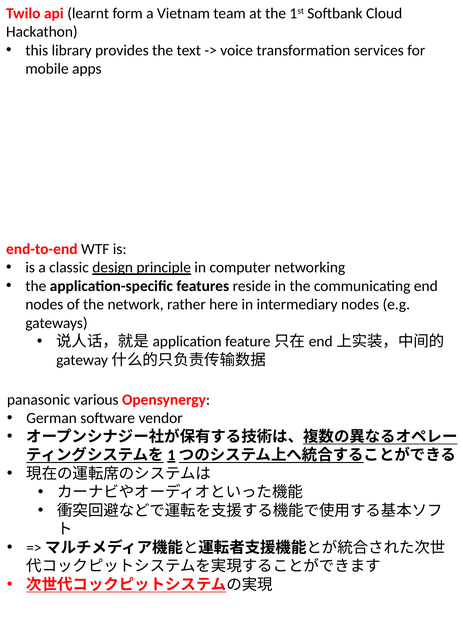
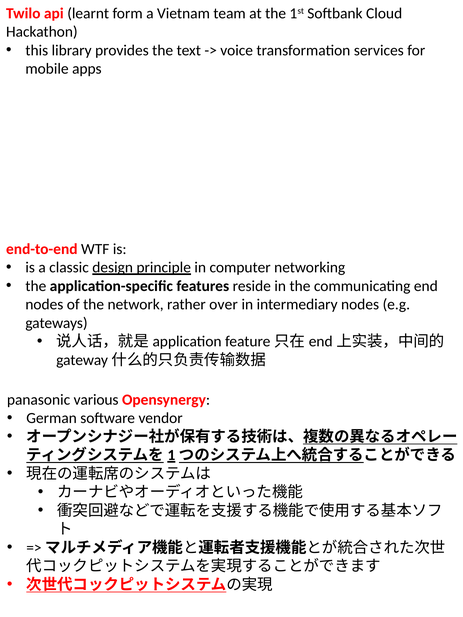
here: here -> over
